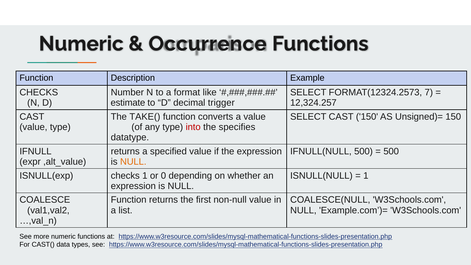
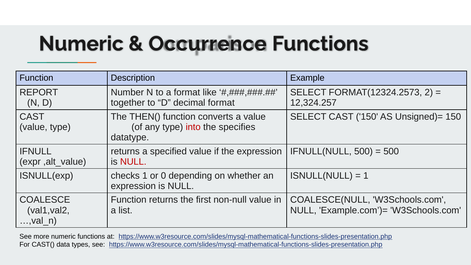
CHECKS at (39, 92): CHECKS -> REPORT
7: 7 -> 2
estimate: estimate -> together
decimal trigger: trigger -> format
TAKE(: TAKE( -> THEN(
NULL at (133, 162) colour: orange -> red
